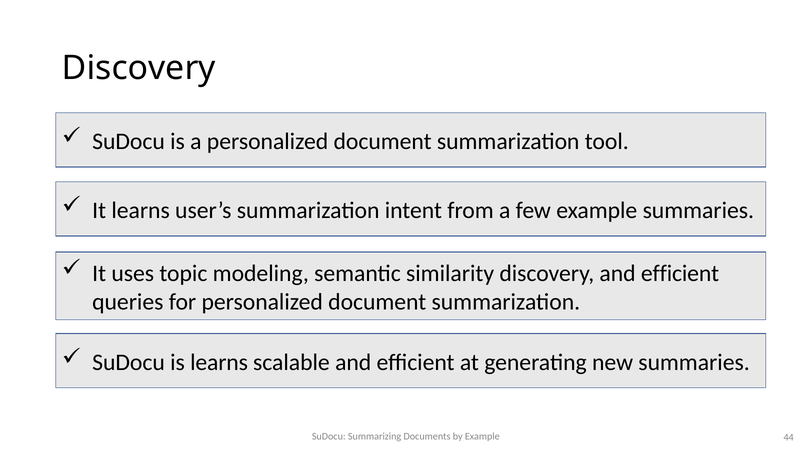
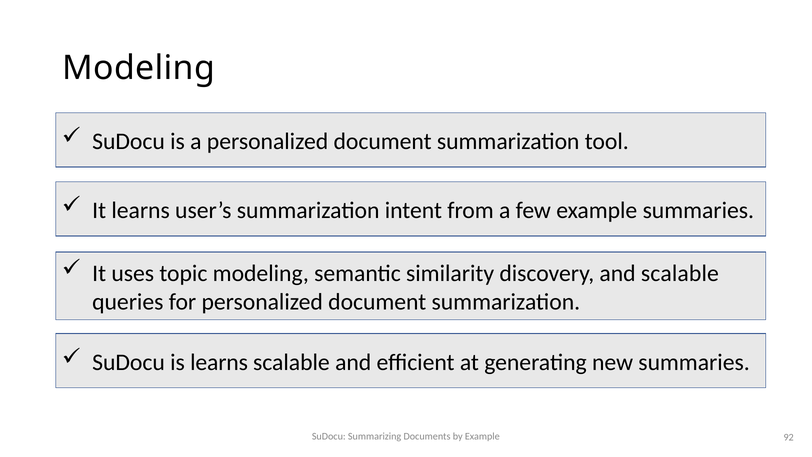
Discovery at (139, 68): Discovery -> Modeling
discovery and efficient: efficient -> scalable
44: 44 -> 92
